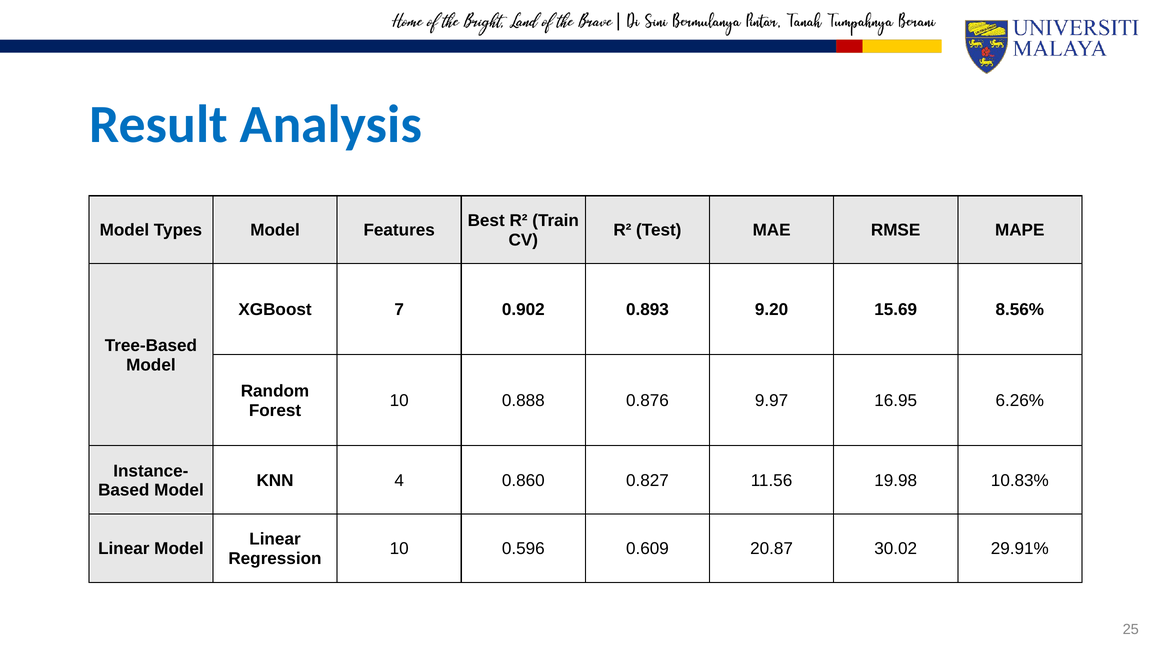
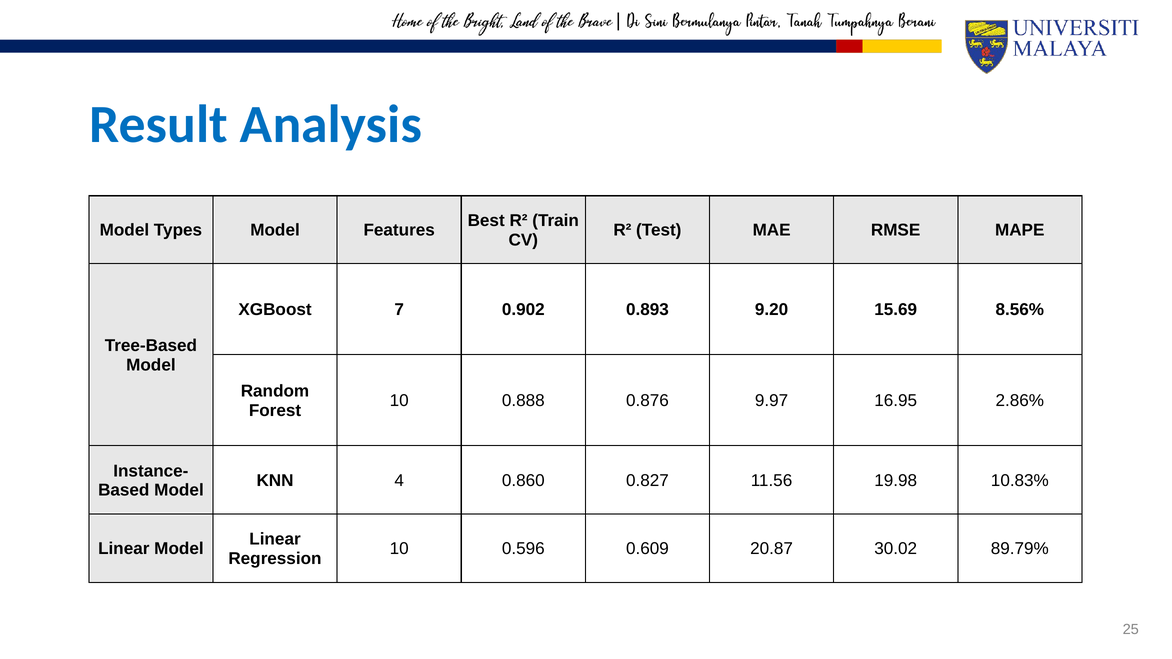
6.26%: 6.26% -> 2.86%
29.91%: 29.91% -> 89.79%
